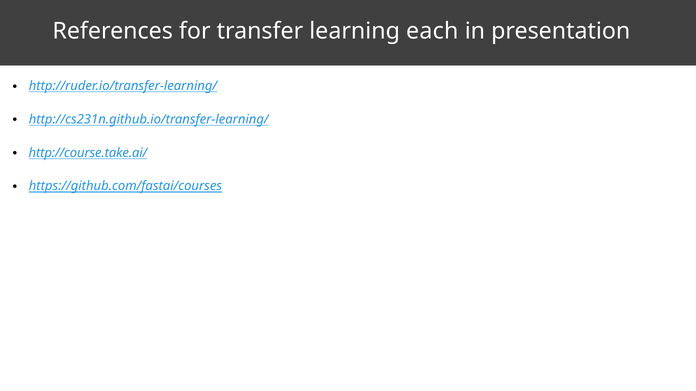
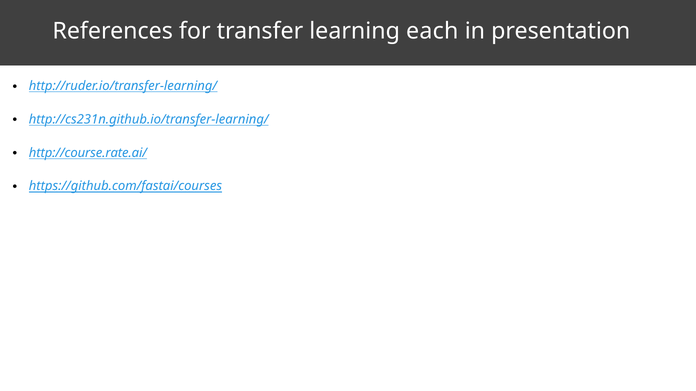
http://course.take.ai/: http://course.take.ai/ -> http://course.rate.ai/
